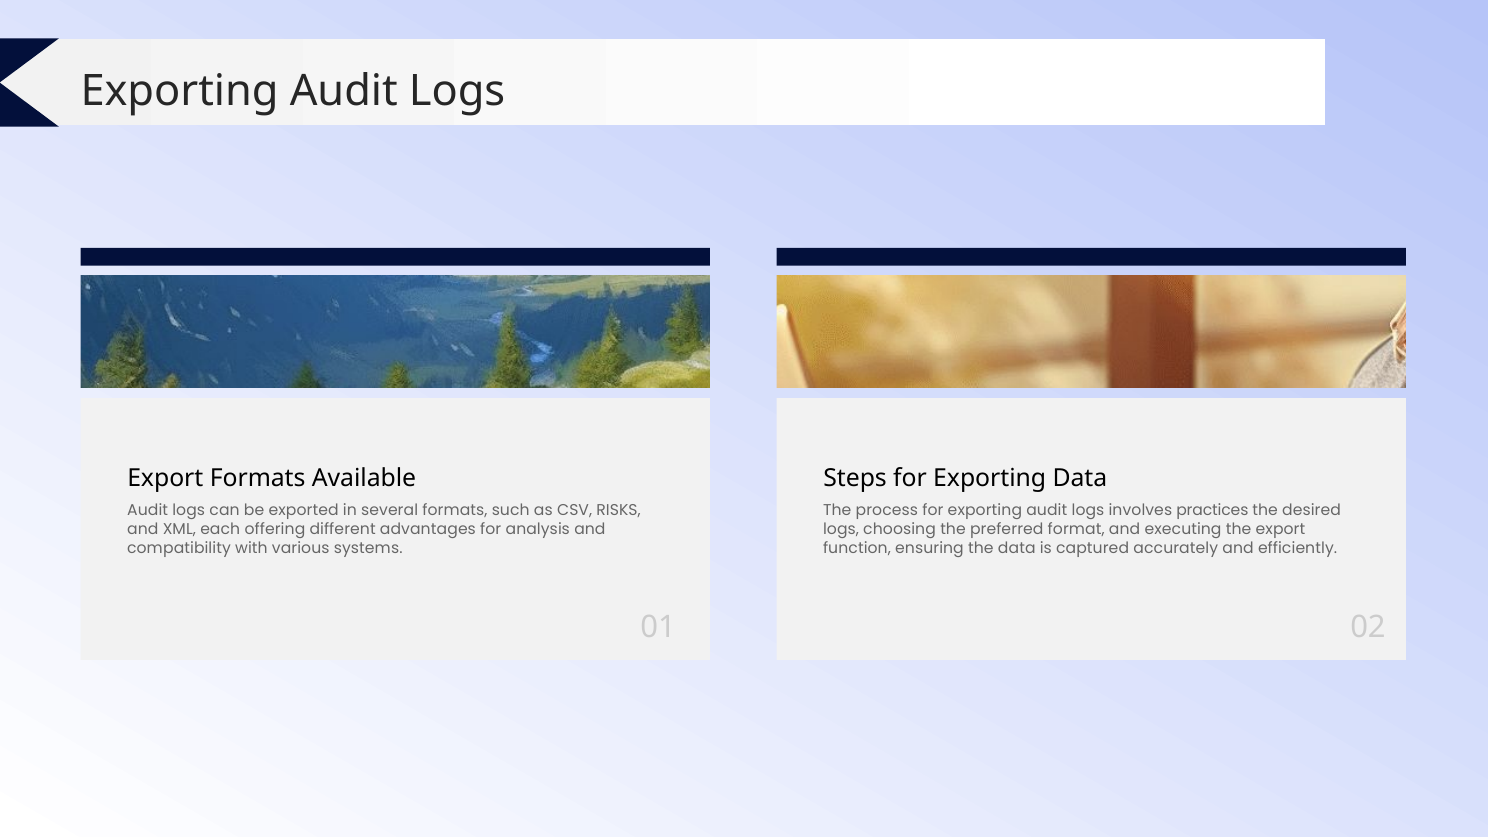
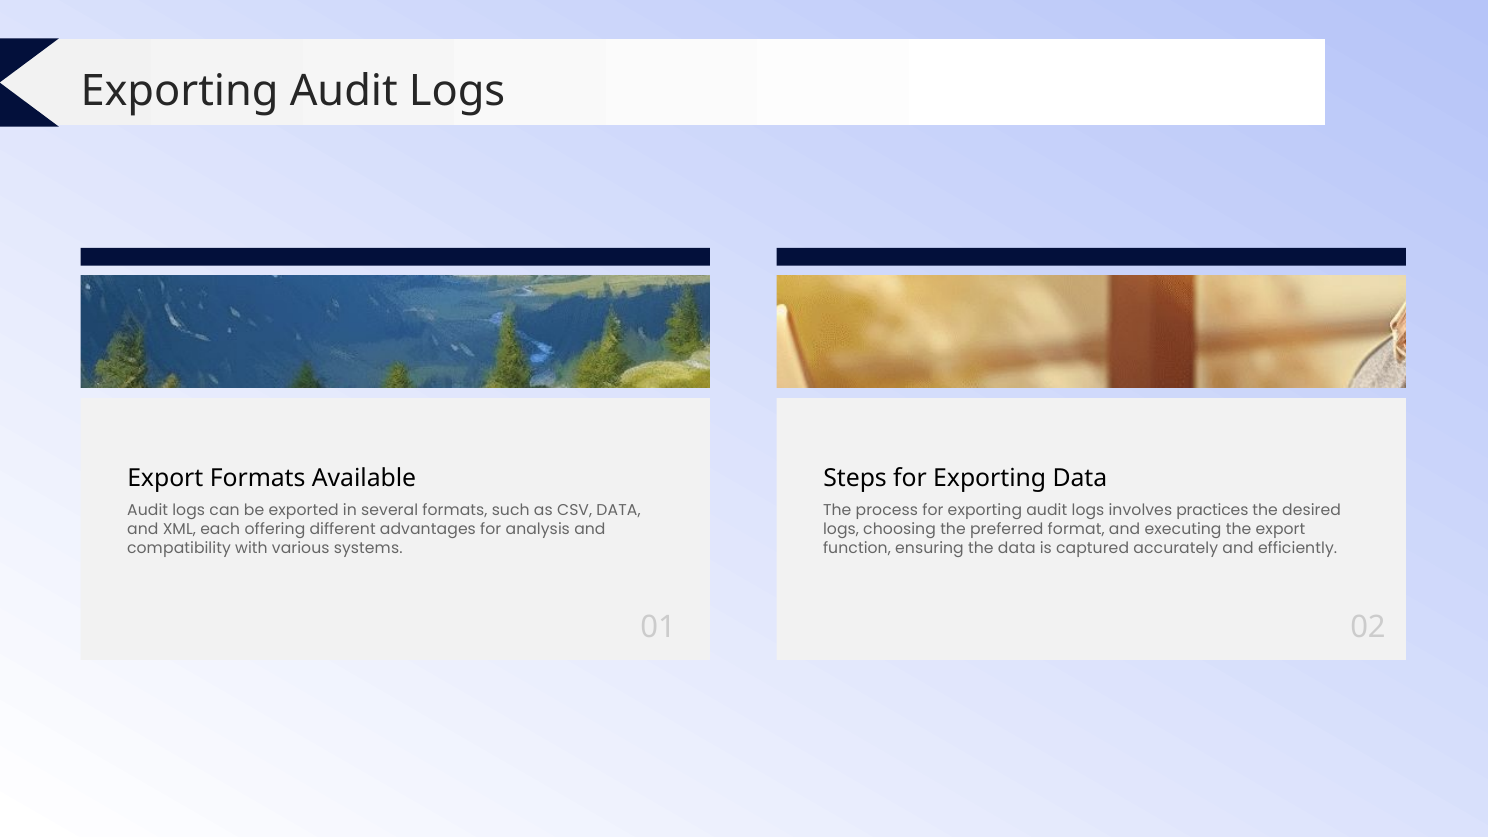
CSV RISKS: RISKS -> DATA
